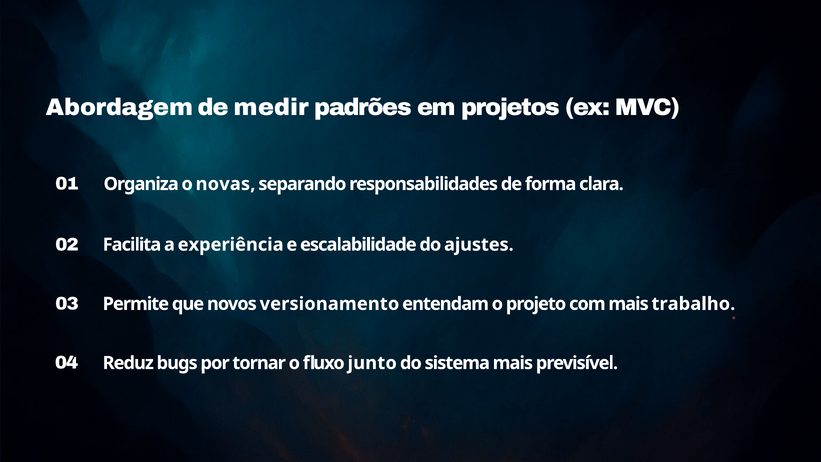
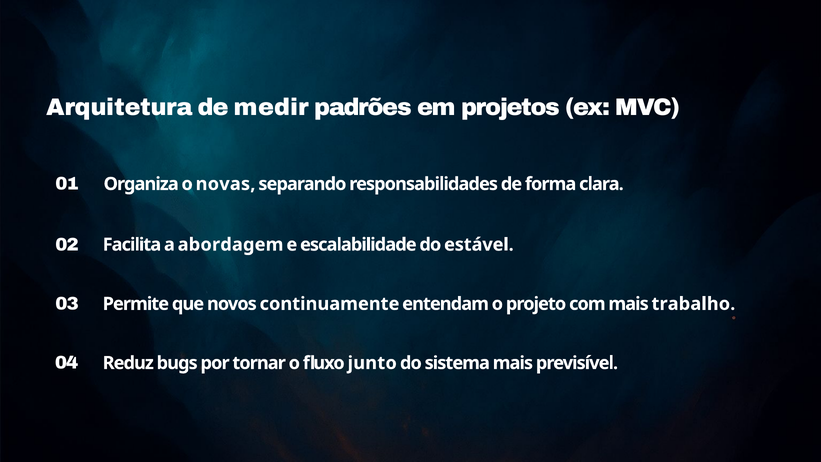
Abordagem: Abordagem -> Arquitetura
experiência: experiência -> abordagem
ajustes: ajustes -> estável
versionamento: versionamento -> continuamente
